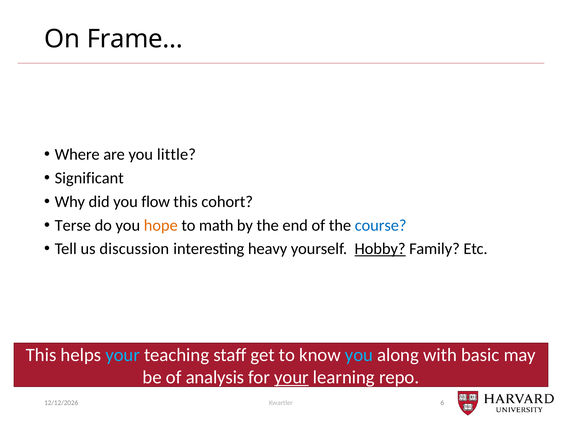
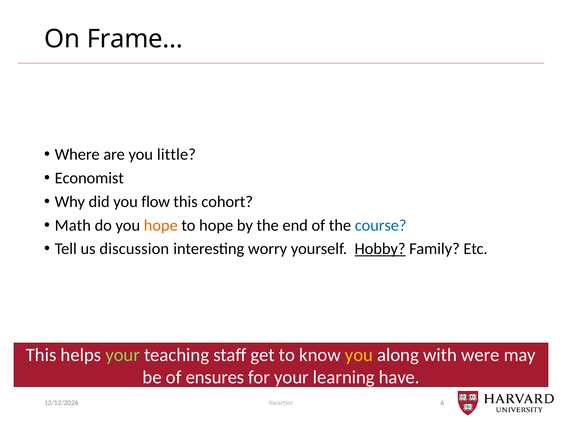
Significant: Significant -> Economist
Terse: Terse -> Math
to math: math -> hope
heavy: heavy -> worry
your at (123, 355) colour: light blue -> light green
you at (359, 355) colour: light blue -> yellow
basic: basic -> were
analysis: analysis -> ensures
your at (291, 377) underline: present -> none
repo: repo -> have
